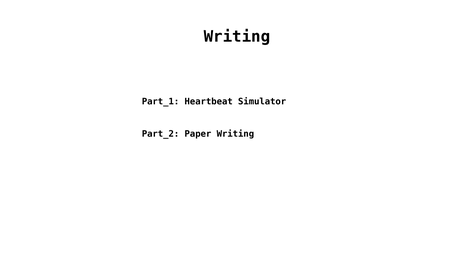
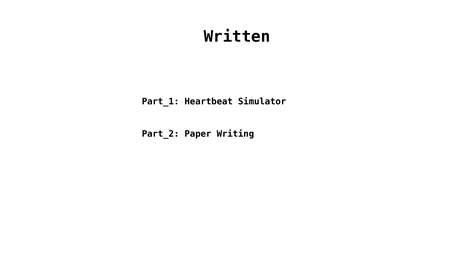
Writing at (237, 37): Writing -> Written
